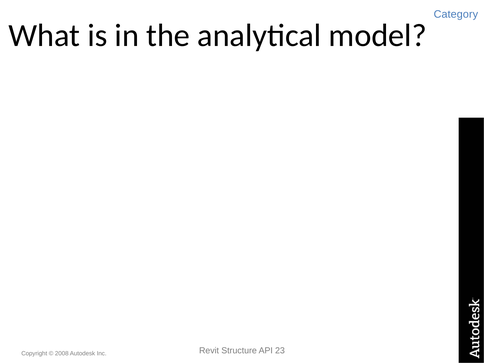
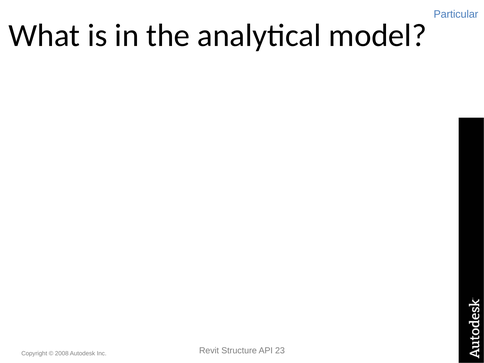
Category: Category -> Particular
